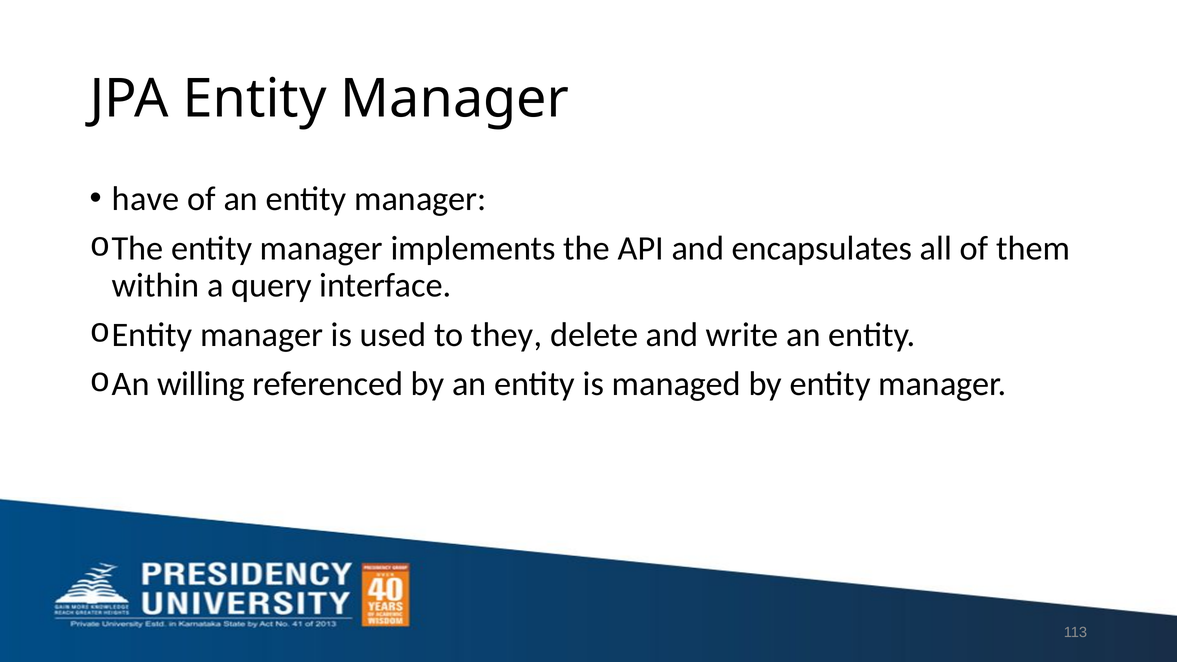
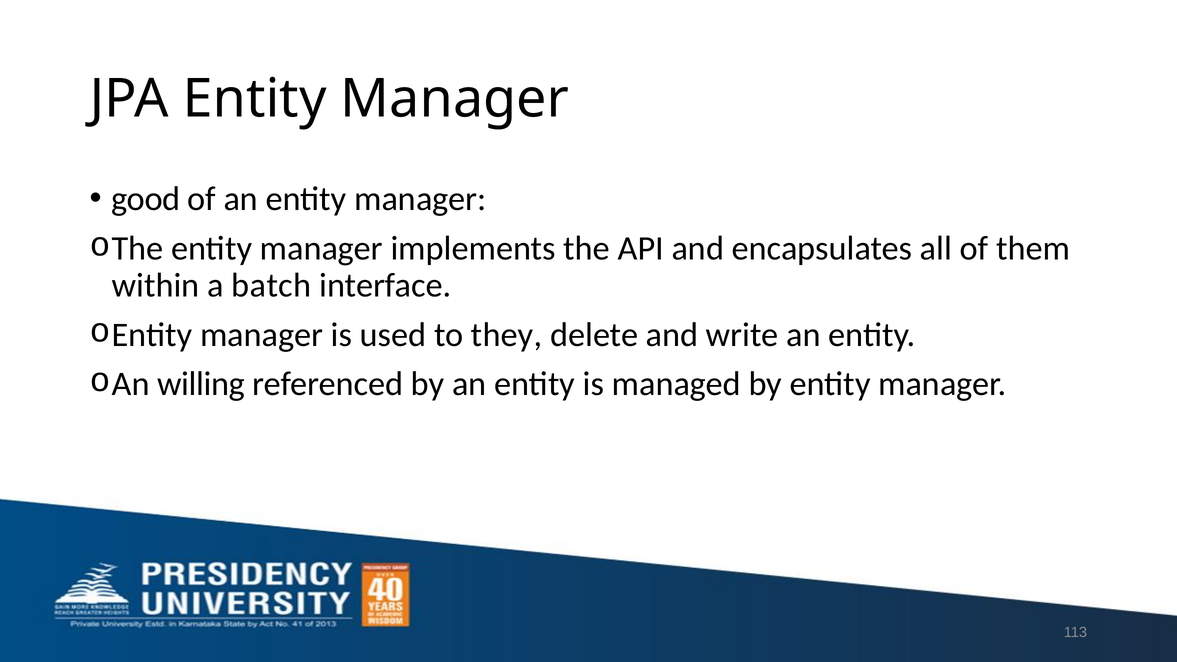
have: have -> good
query: query -> batch
